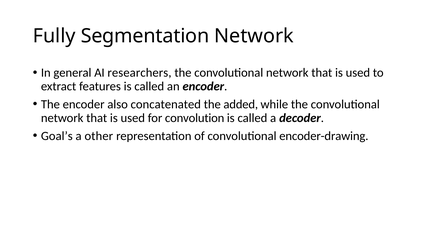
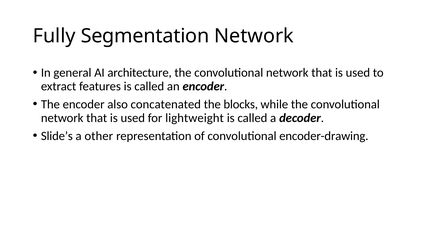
researchers: researchers -> architecture
added: added -> blocks
convolution: convolution -> lightweight
Goal’s: Goal’s -> Slide’s
